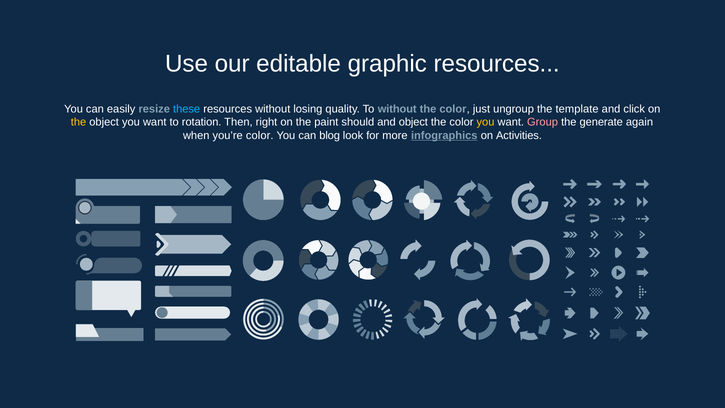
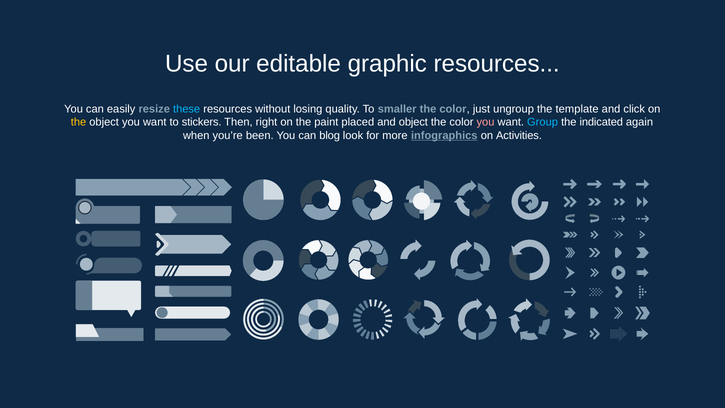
To without: without -> smaller
rotation: rotation -> stickers
should: should -> placed
you at (485, 122) colour: yellow -> pink
Group colour: pink -> light blue
generate: generate -> indicated
you’re color: color -> been
